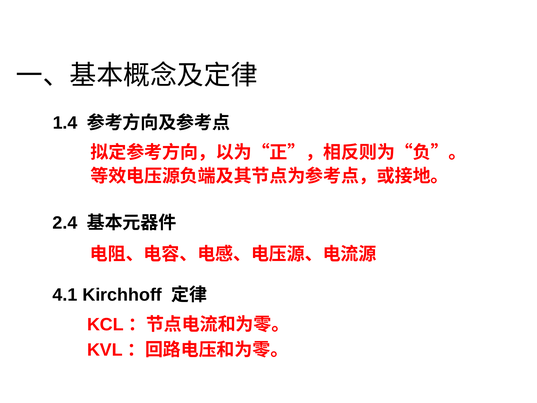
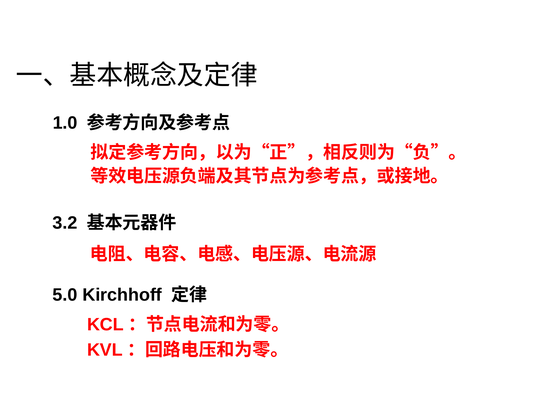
1.4: 1.4 -> 1.0
2.4: 2.4 -> 3.2
4.1: 4.1 -> 5.0
